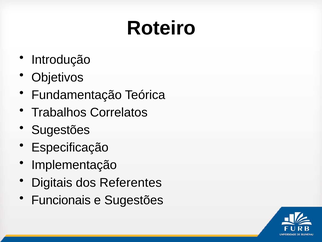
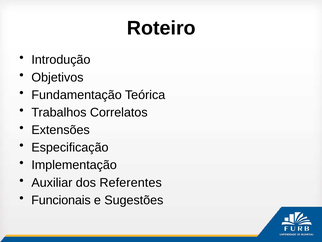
Sugestões at (61, 130): Sugestões -> Extensões
Digitais: Digitais -> Auxiliar
